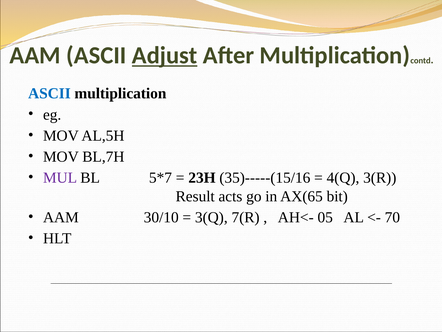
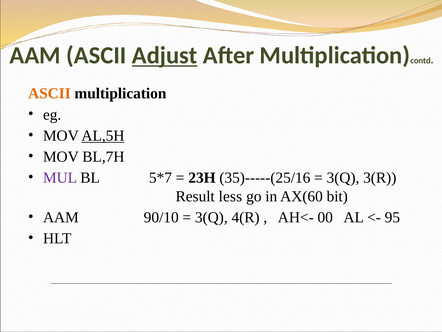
ASCII at (49, 93) colour: blue -> orange
AL,5H underline: none -> present
35)-----(15/16: 35)-----(15/16 -> 35)-----(25/16
4(Q at (343, 178): 4(Q -> 3(Q
acts: acts -> less
AX(65: AX(65 -> AX(60
30/10: 30/10 -> 90/10
7(R: 7(R -> 4(R
05: 05 -> 00
70: 70 -> 95
